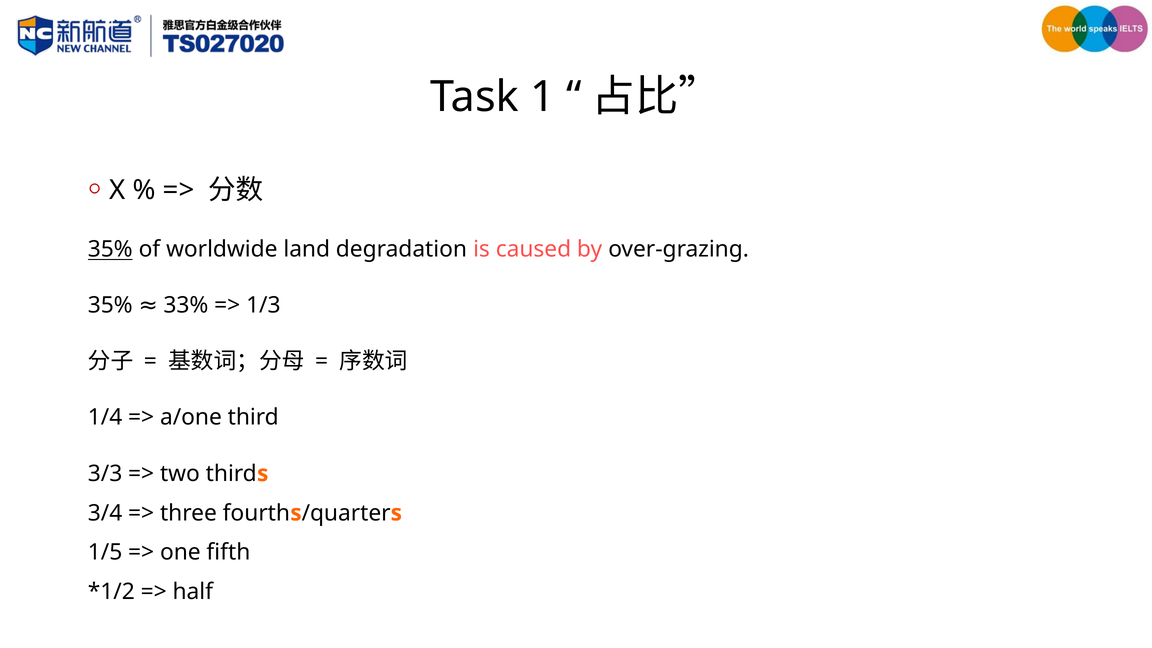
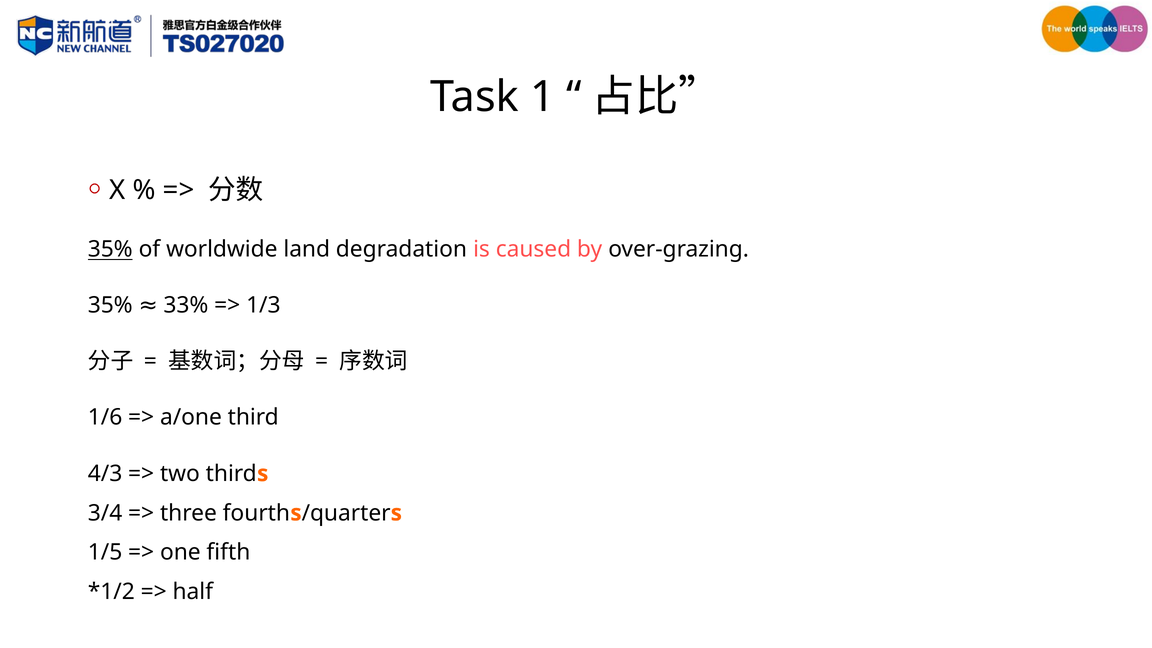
1/4: 1/4 -> 1/6
3/3: 3/3 -> 4/3
